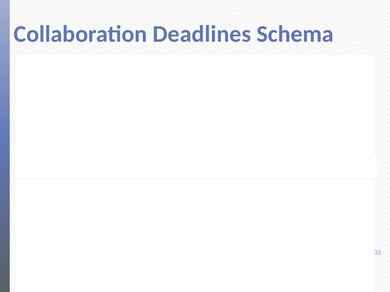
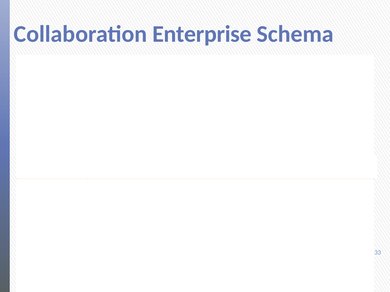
Deadlines: Deadlines -> Enterprise
